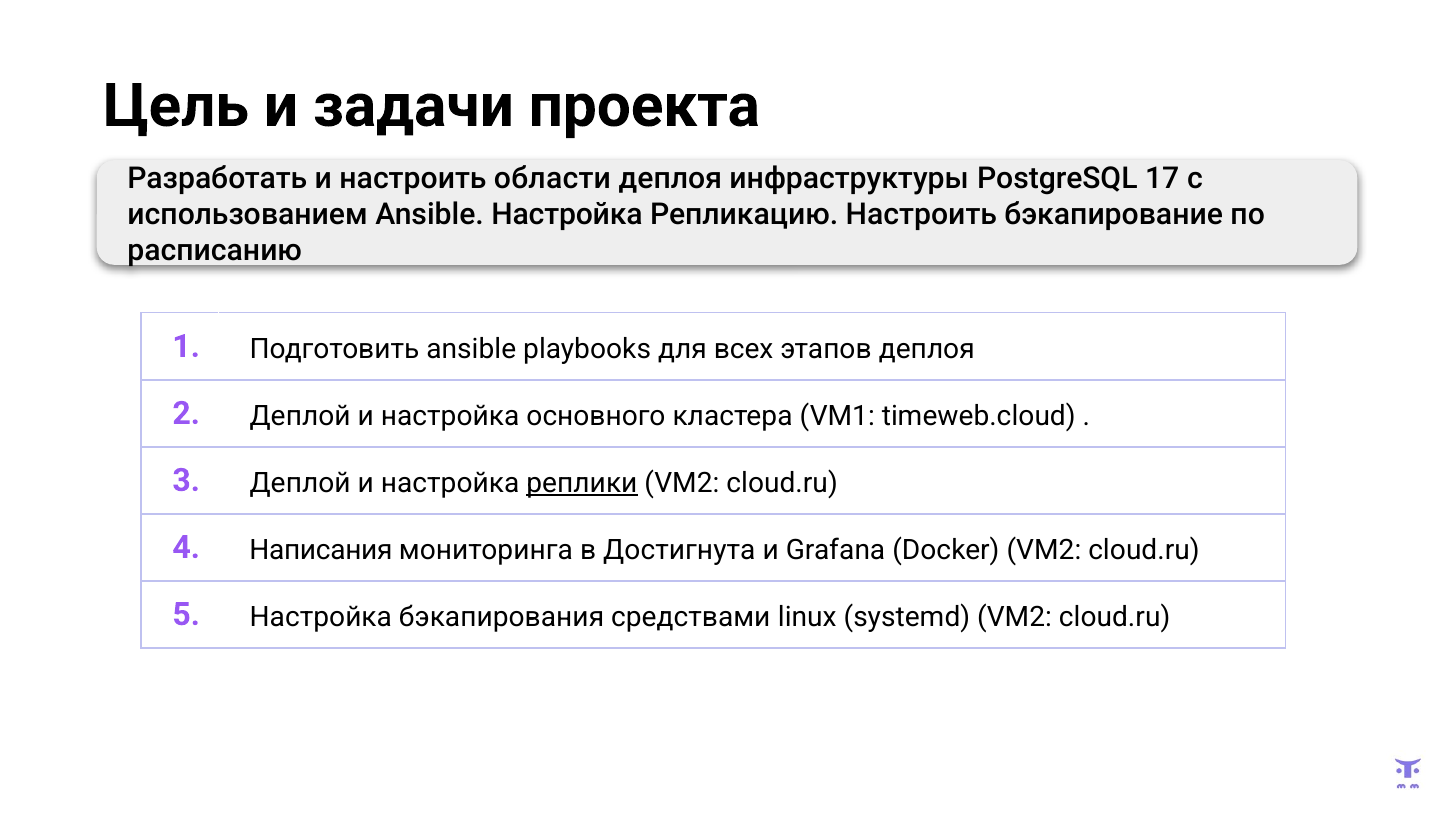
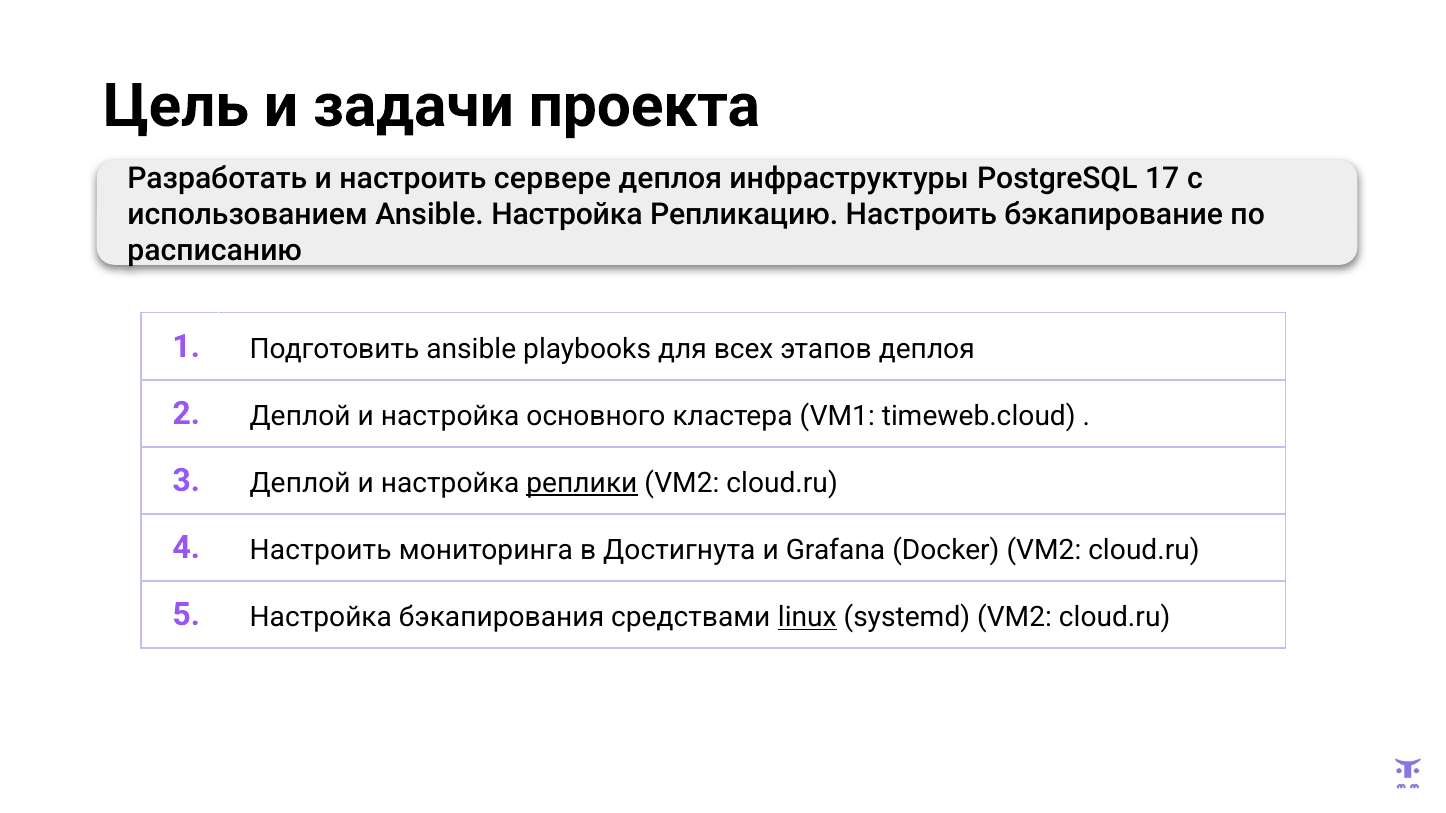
области: области -> сервере
4 Написания: Написания -> Настроить
linux underline: none -> present
